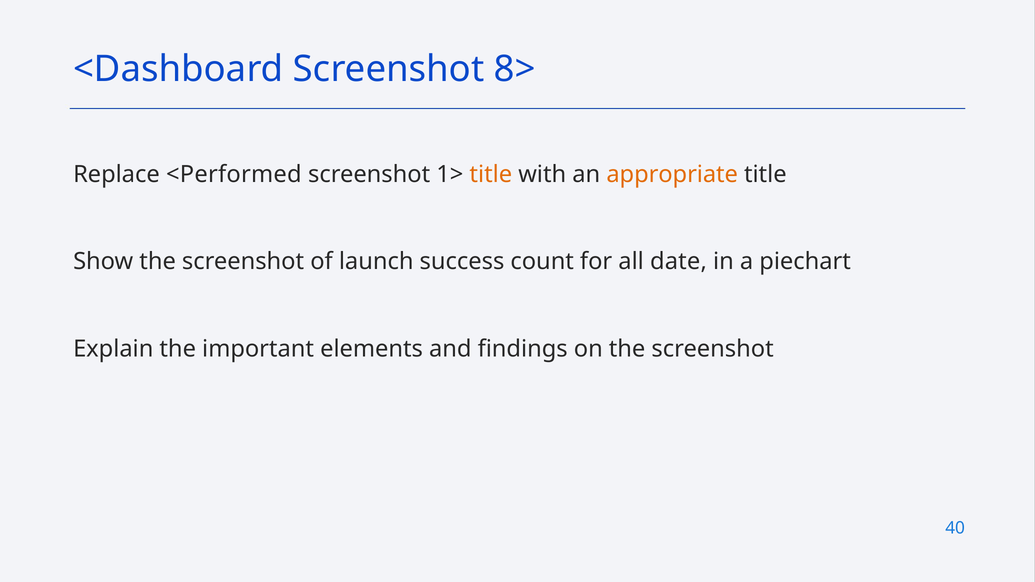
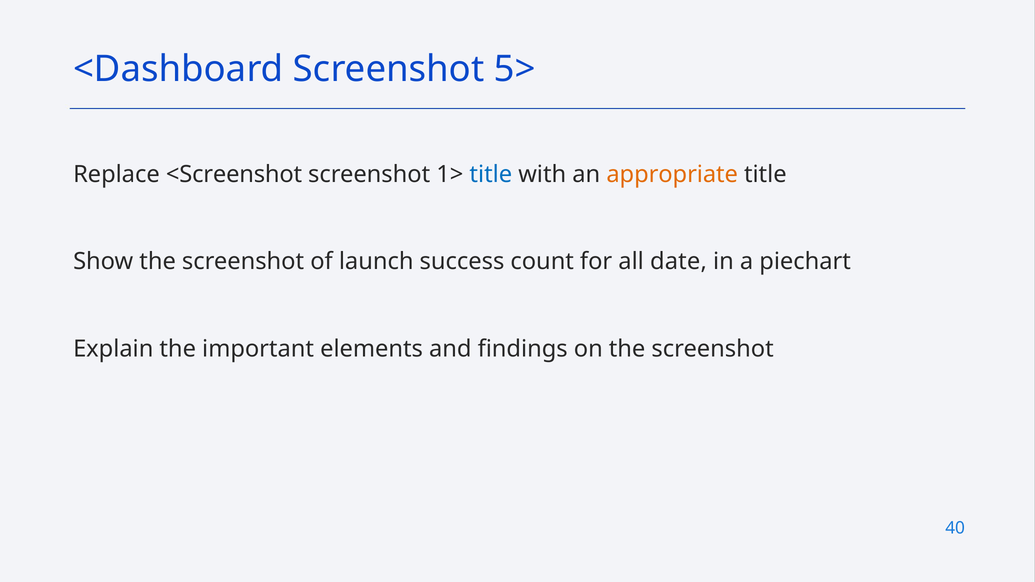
8>: 8> -> 5>
<Performed: <Performed -> <Screenshot
title at (491, 175) colour: orange -> blue
